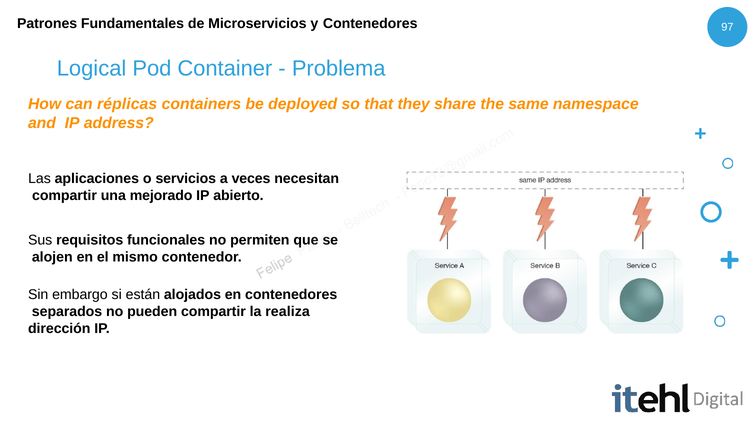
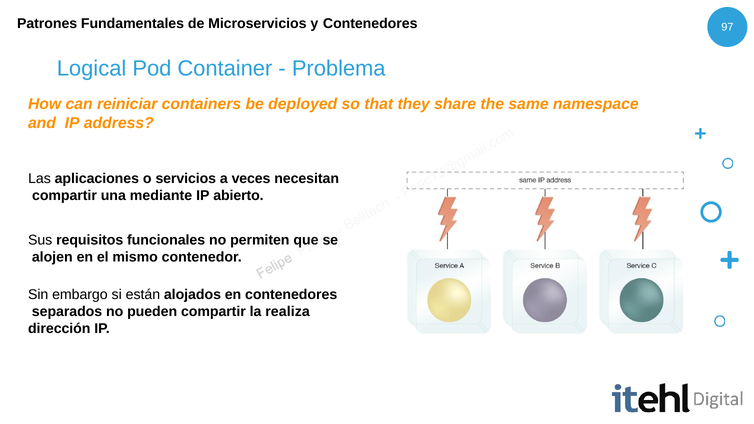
réplicas: réplicas -> reiniciar
mejorado: mejorado -> mediante
